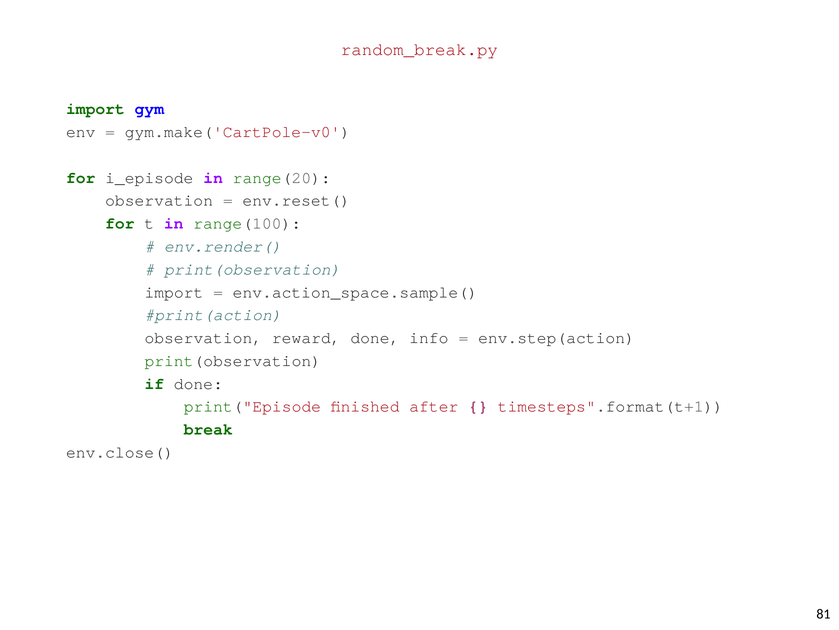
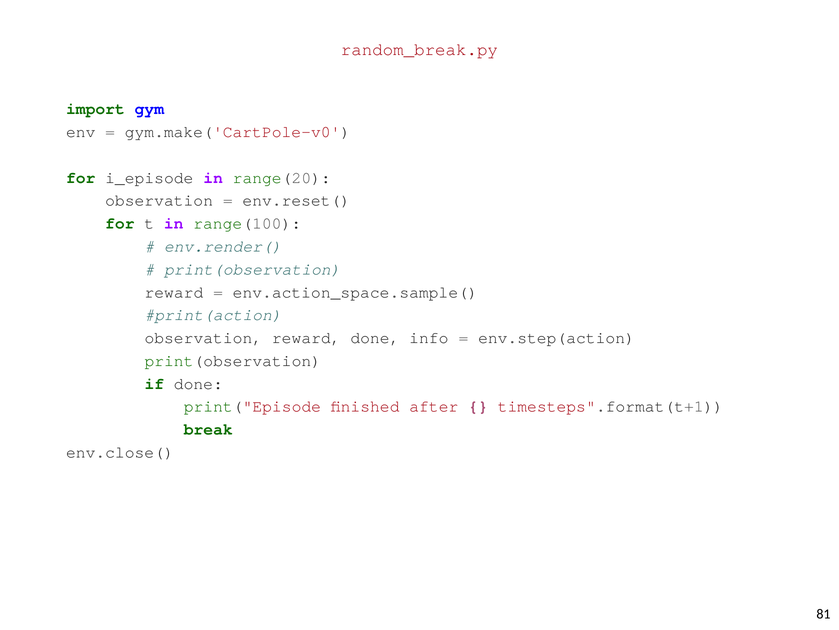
import at (174, 292): import -> reward
